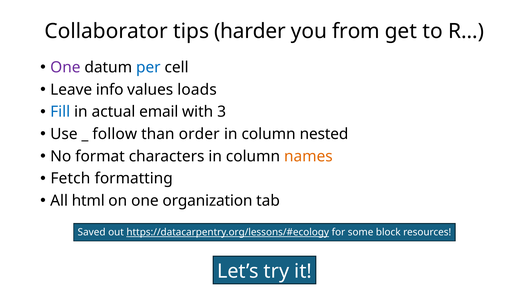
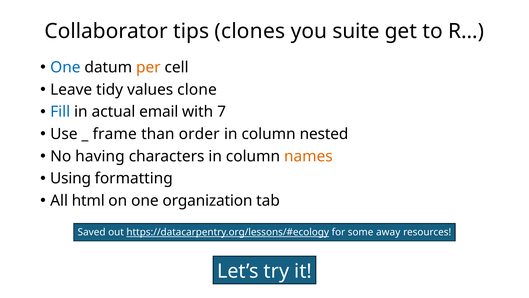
harder: harder -> clones
from: from -> suite
One at (65, 67) colour: purple -> blue
per colour: blue -> orange
info: info -> tidy
loads: loads -> clone
3: 3 -> 7
follow: follow -> frame
format: format -> having
Fetch: Fetch -> Using
block: block -> away
